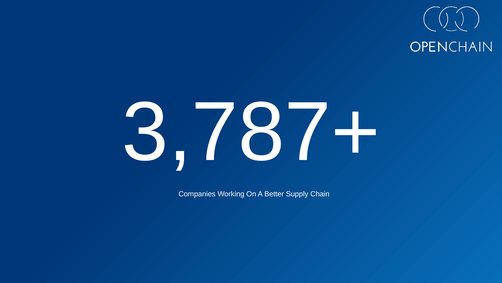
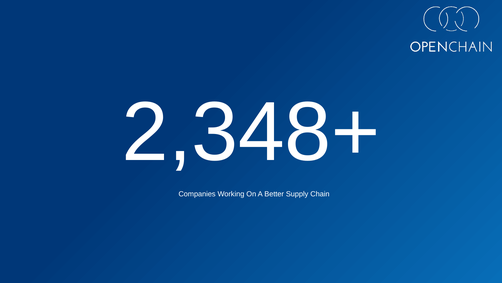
3,787+: 3,787+ -> 2,348+
